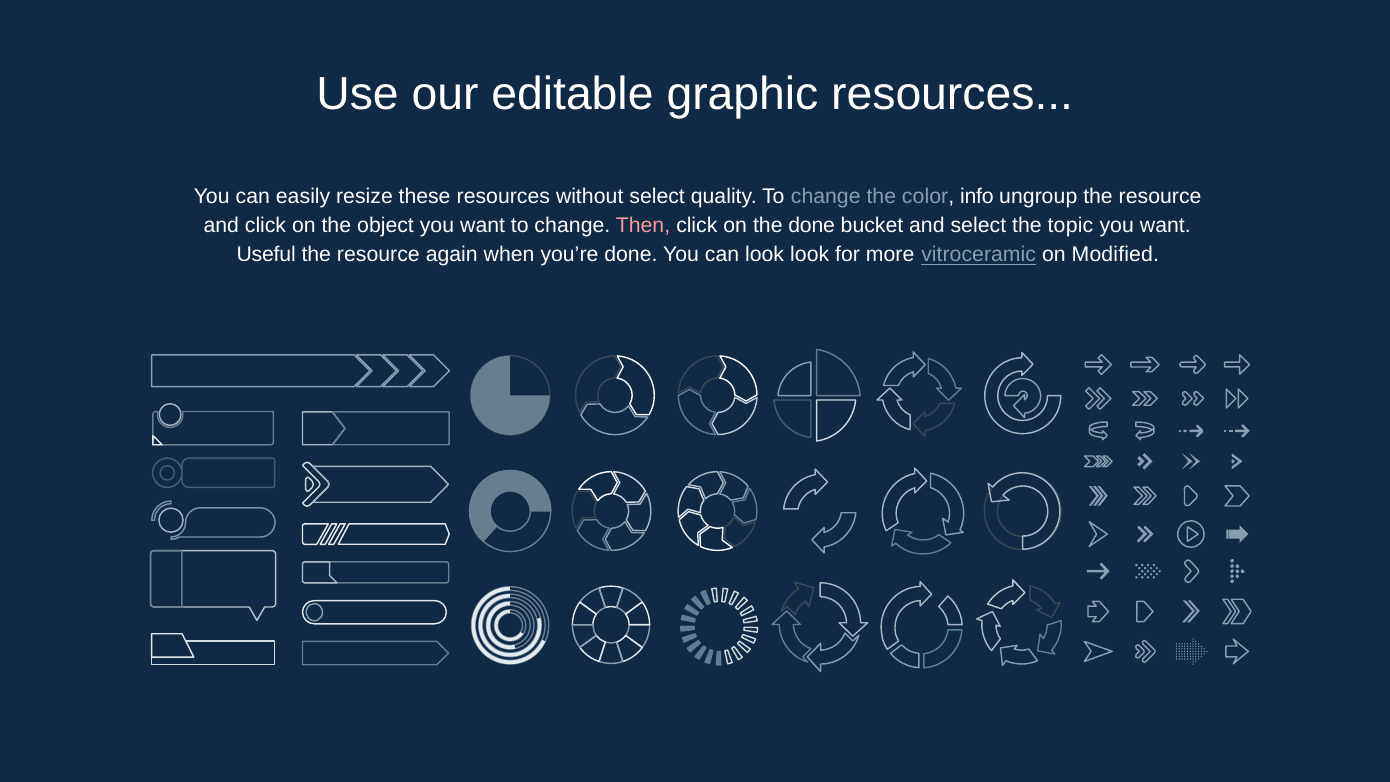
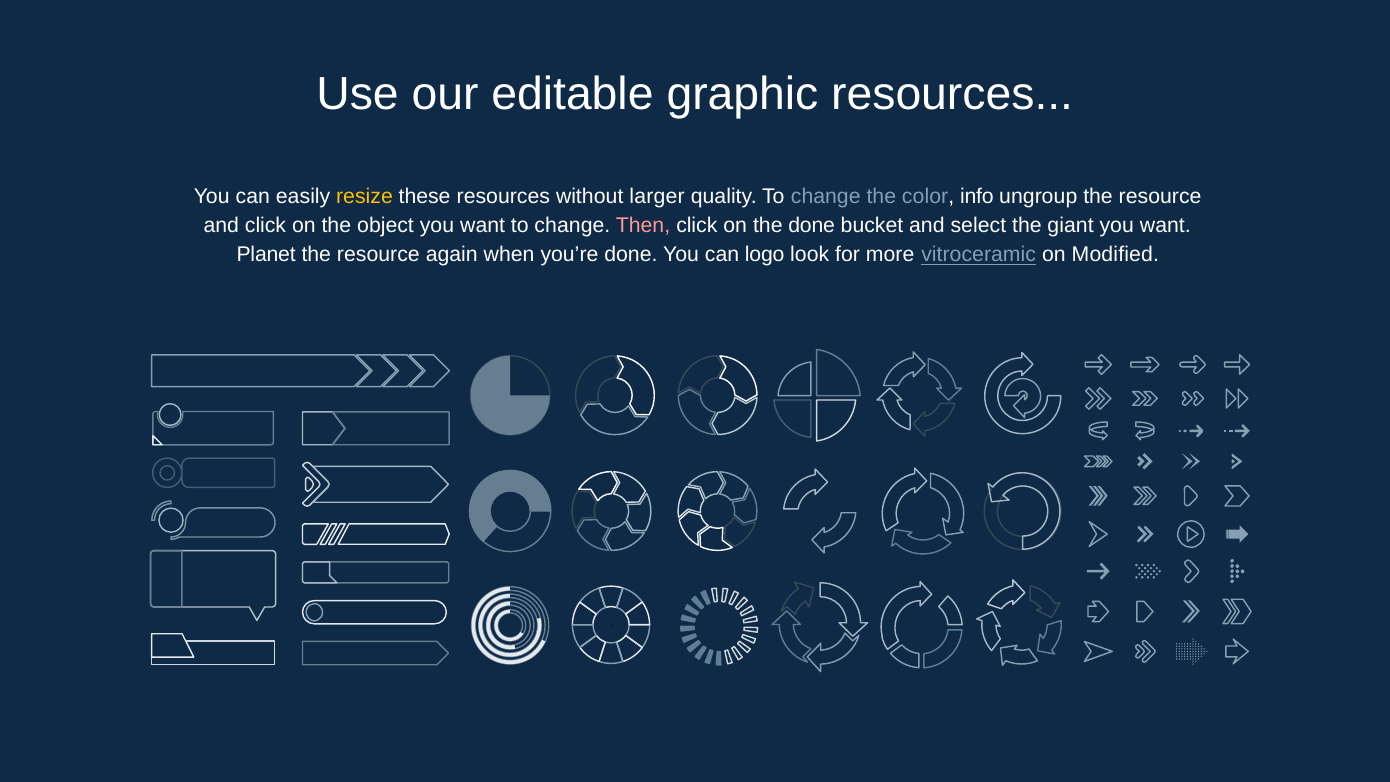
resize colour: white -> yellow
without select: select -> larger
topic: topic -> giant
Useful: Useful -> Planet
can look: look -> logo
